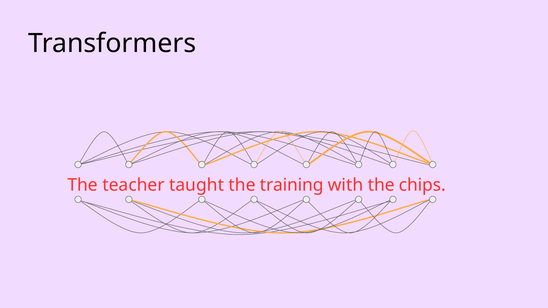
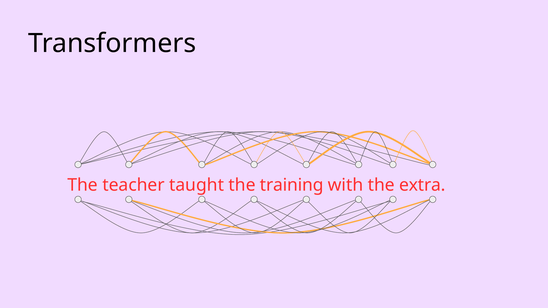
chips: chips -> extra
